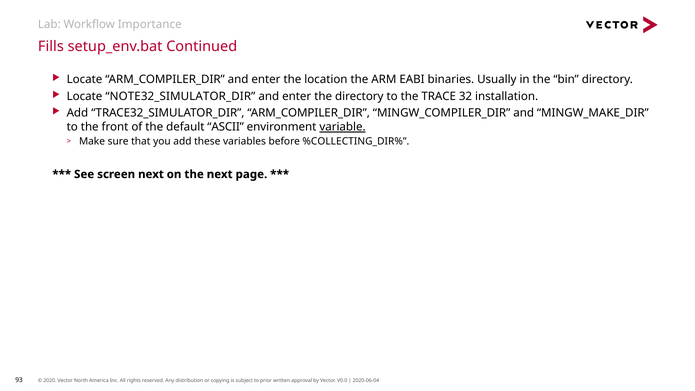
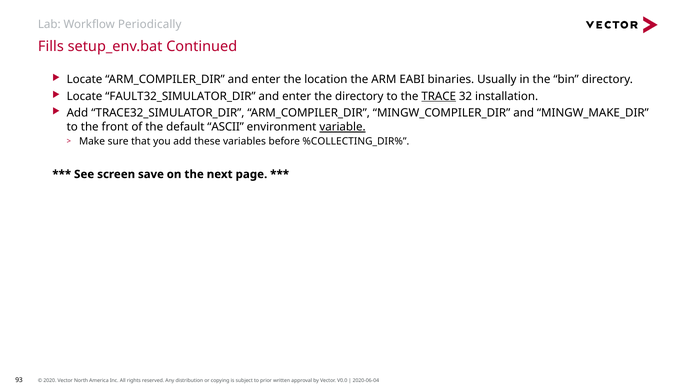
Importance: Importance -> Periodically
NOTE32_SIMULATOR_DIR: NOTE32_SIMULATOR_DIR -> FAULT32_SIMULATOR_DIR
TRACE underline: none -> present
screen next: next -> save
